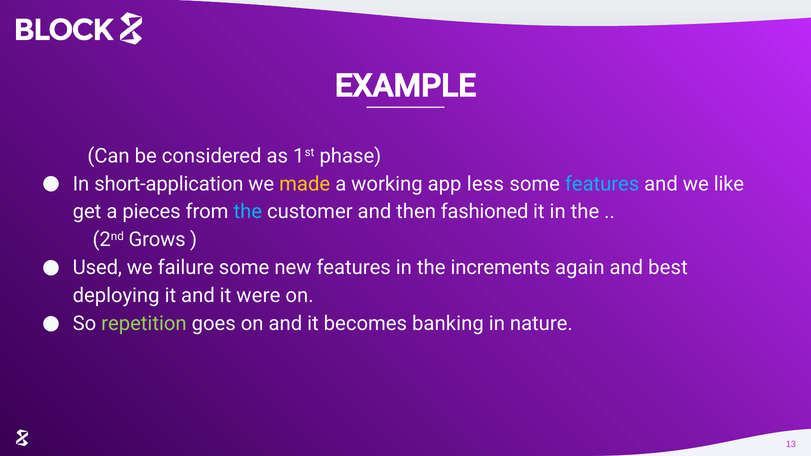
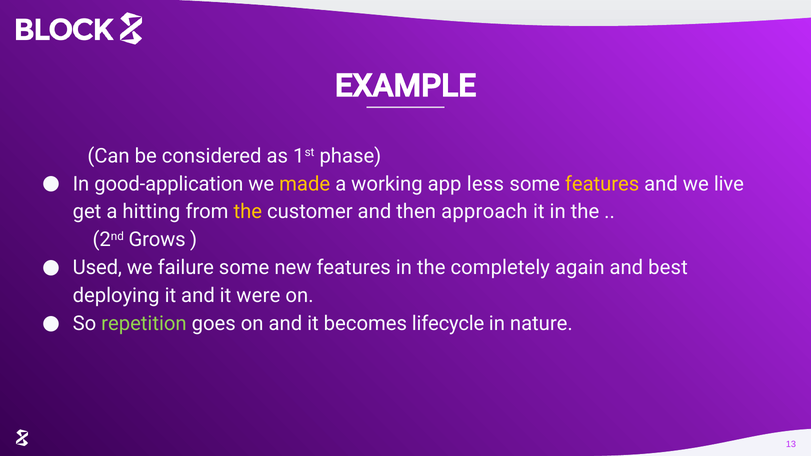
short-application: short-application -> good-application
features at (602, 184) colour: light blue -> yellow
like: like -> live
pieces: pieces -> hitting
the at (248, 212) colour: light blue -> yellow
fashioned: fashioned -> approach
increments: increments -> completely
banking: banking -> lifecycle
